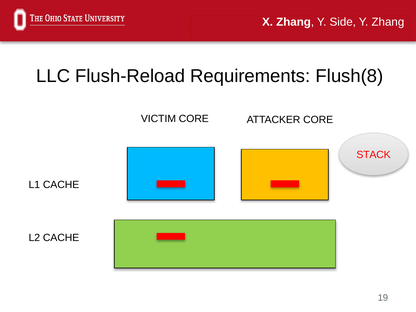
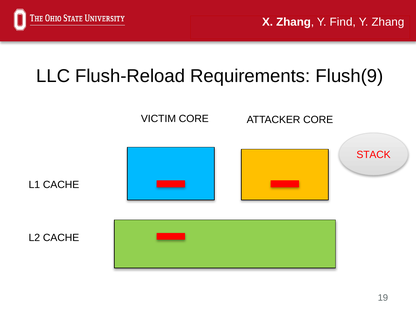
Side: Side -> Find
Flush(8: Flush(8 -> Flush(9
